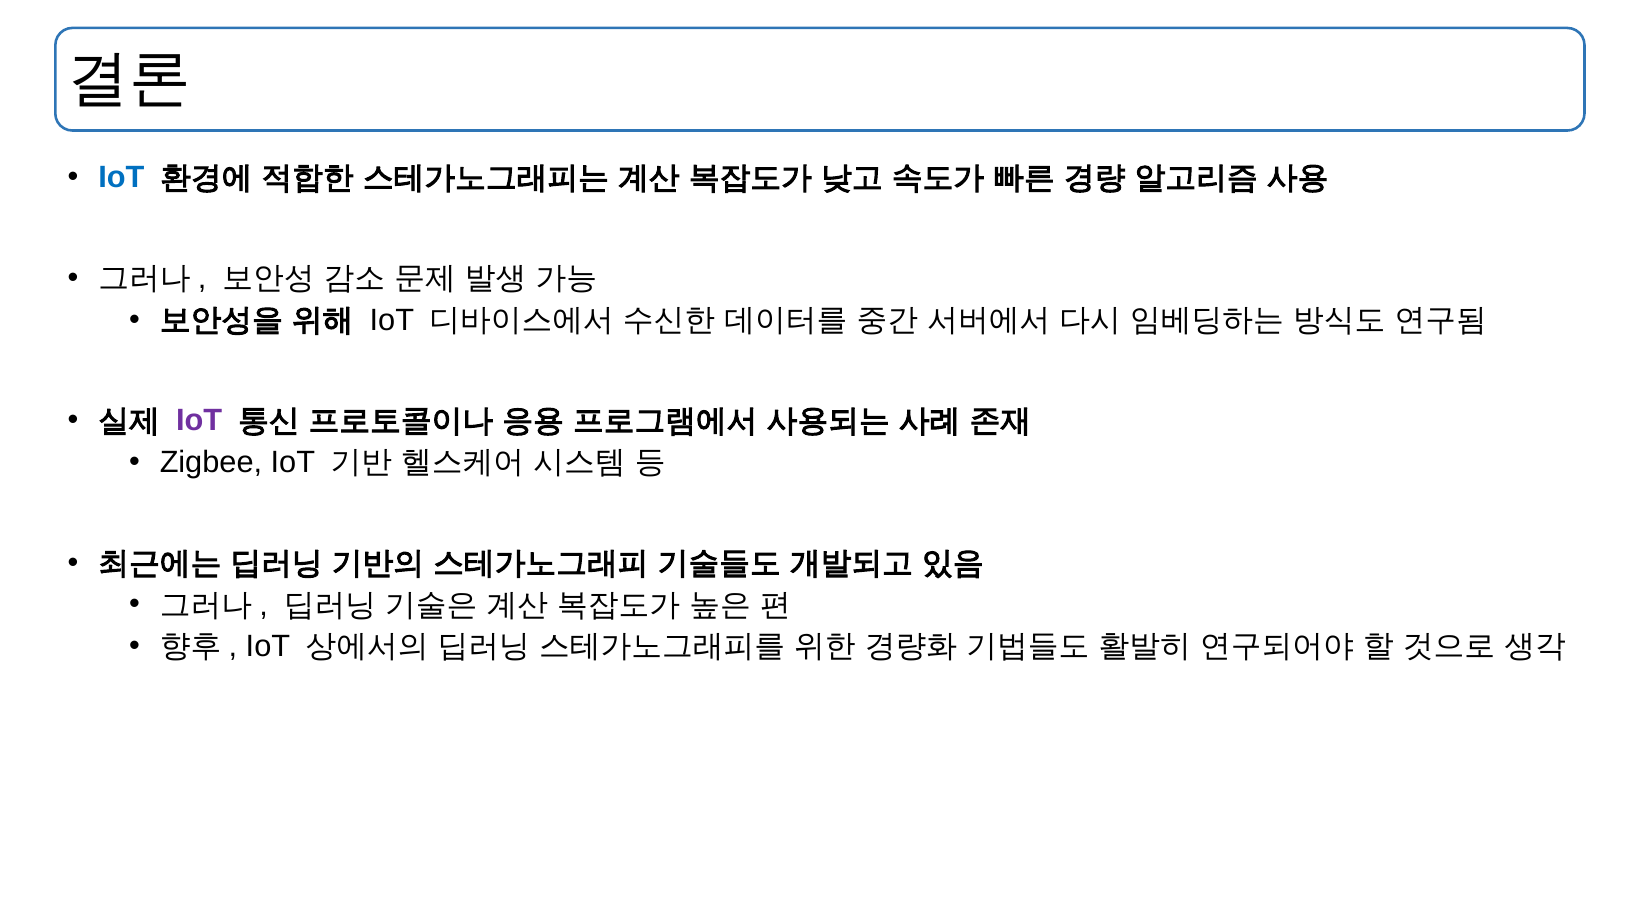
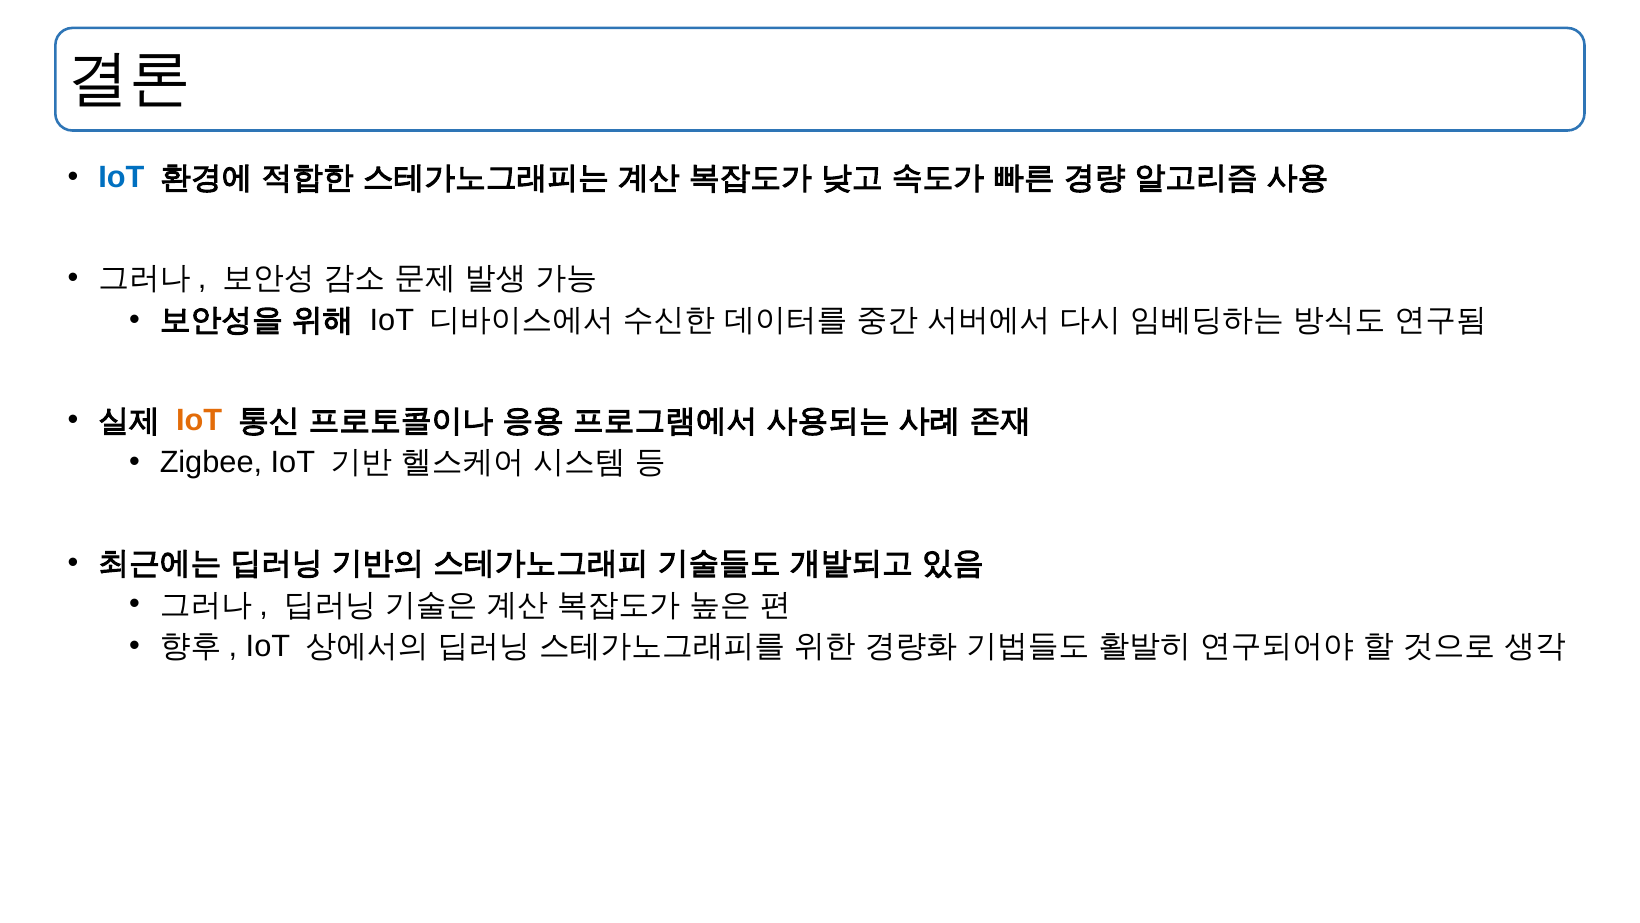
IoT at (199, 420) colour: purple -> orange
